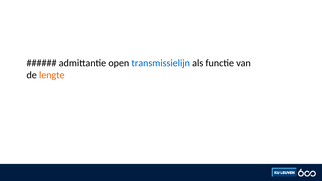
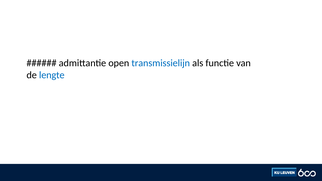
lengte colour: orange -> blue
